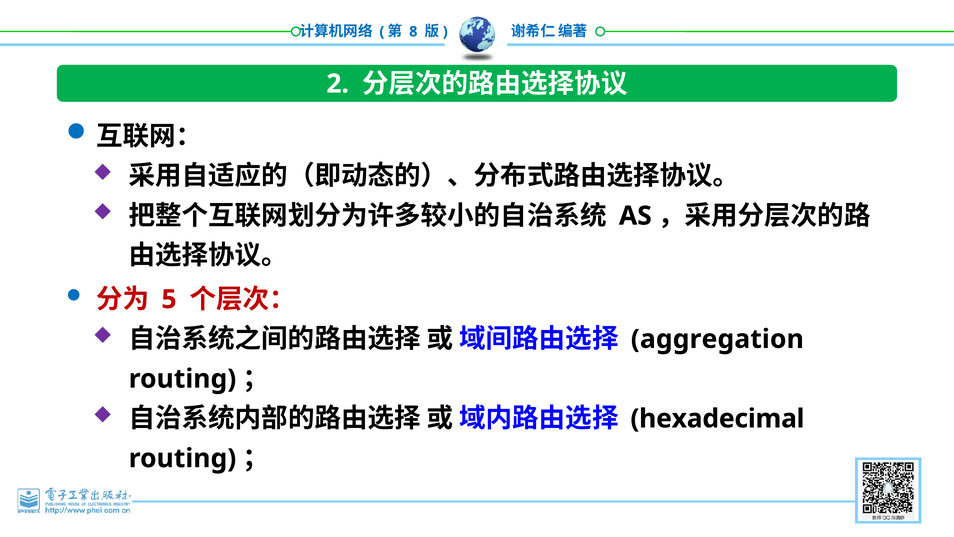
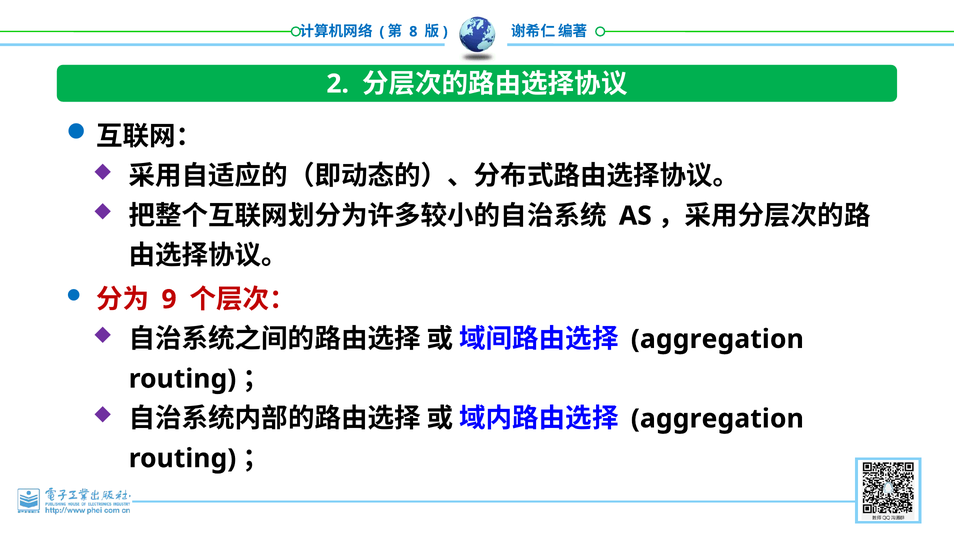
5: 5 -> 9
hexadecimal at (718, 418): hexadecimal -> aggregation
